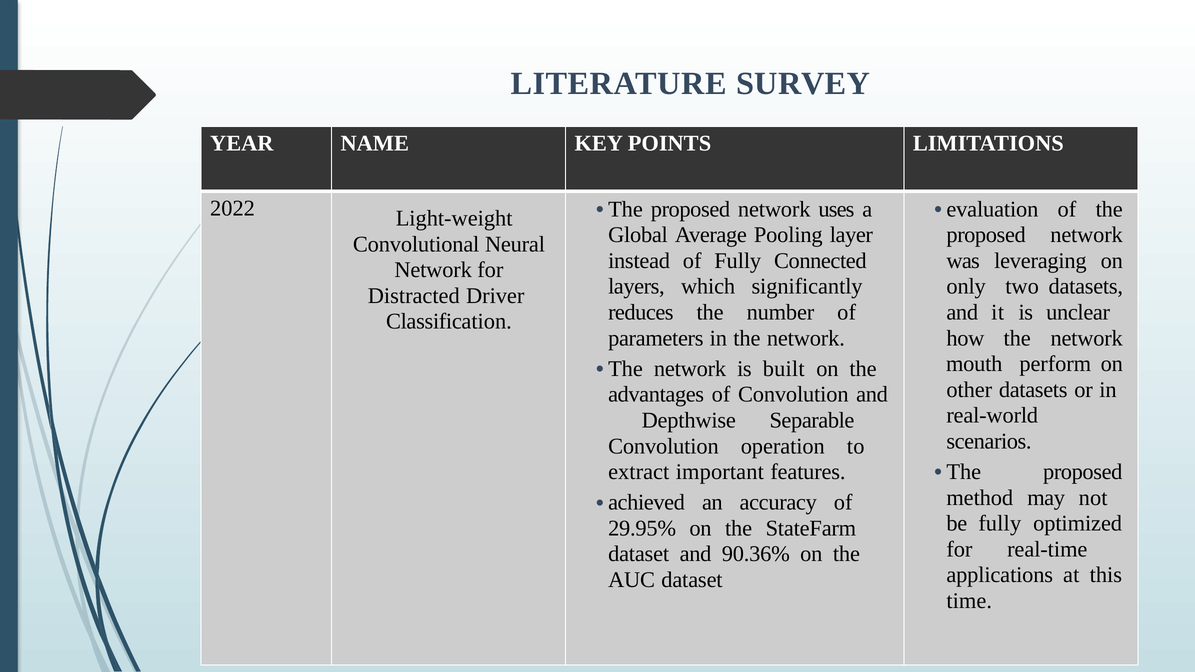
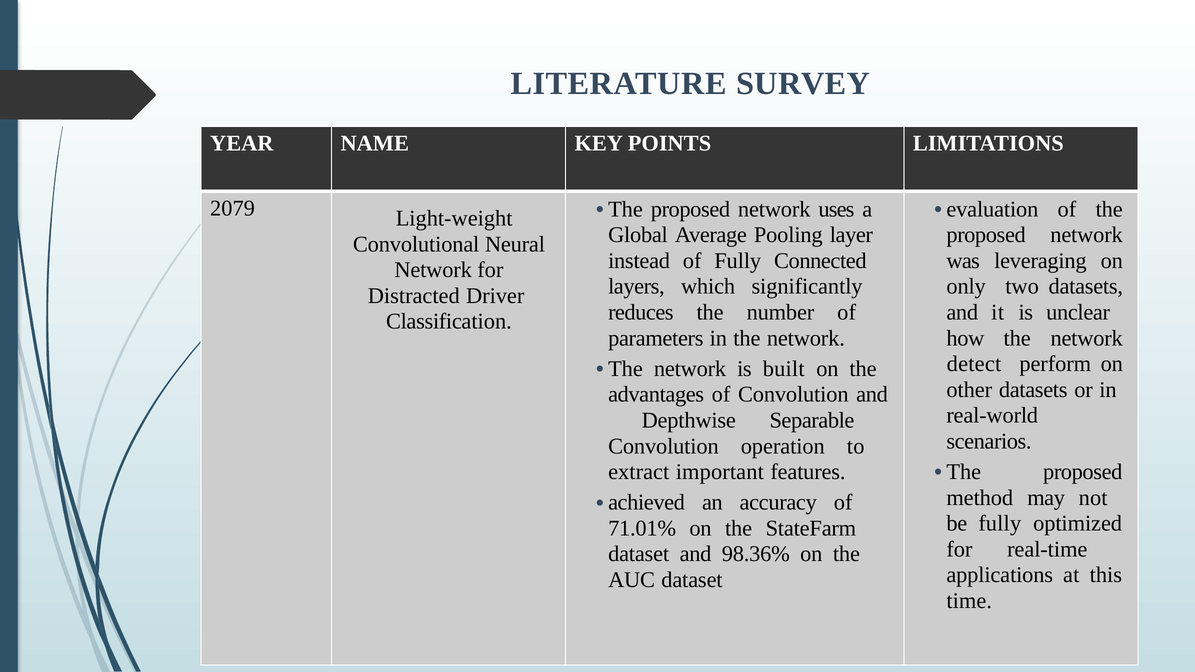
2022: 2022 -> 2079
mouth: mouth -> detect
29.95%: 29.95% -> 71.01%
90.36%: 90.36% -> 98.36%
